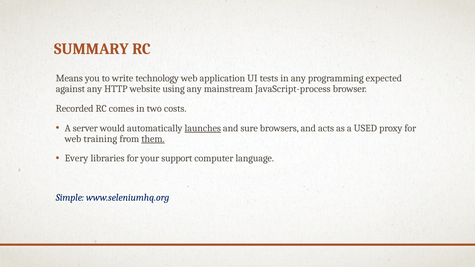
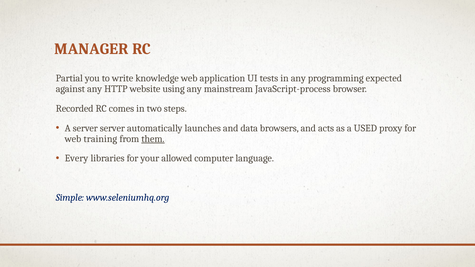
SUMMARY: SUMMARY -> MANAGER
Means: Means -> Partial
technology: technology -> knowledge
costs: costs -> steps
server would: would -> server
launches underline: present -> none
sure: sure -> data
support: support -> allowed
